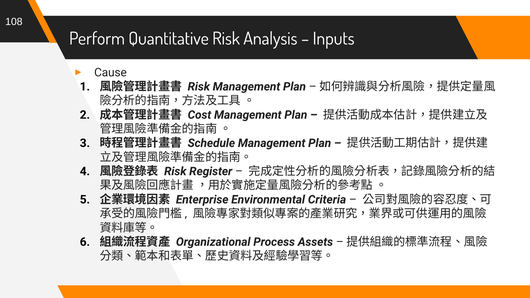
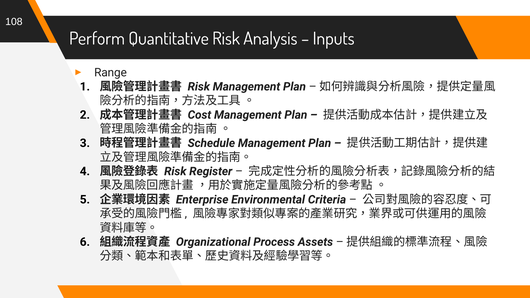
Cause: Cause -> Range
